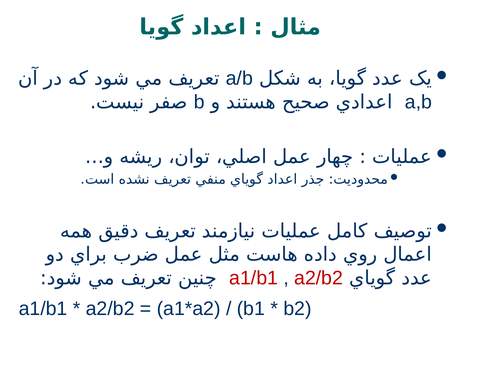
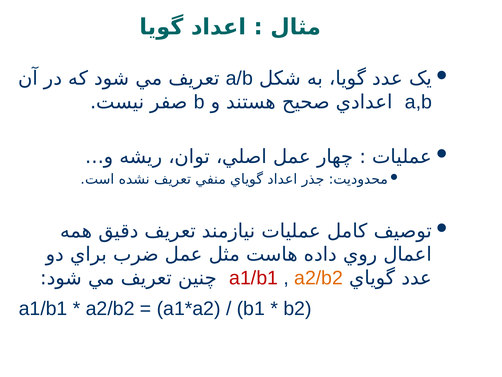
a2/b2 at (319, 278) colour: red -> orange
